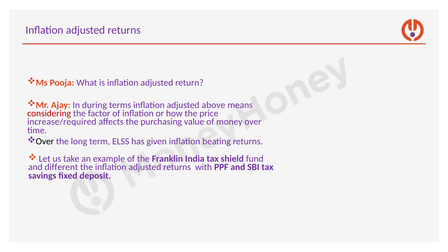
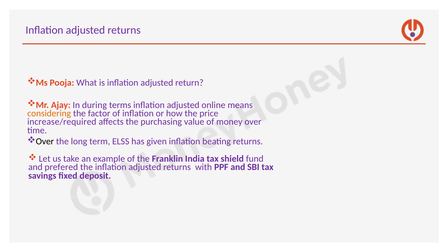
above: above -> online
considering colour: red -> orange
different: different -> prefered
